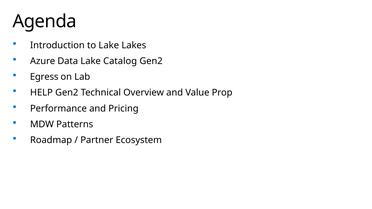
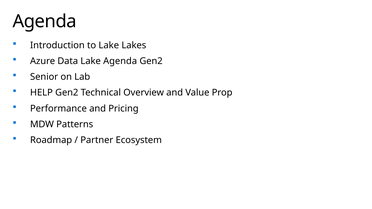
Lake Catalog: Catalog -> Agenda
Egress: Egress -> Senior
